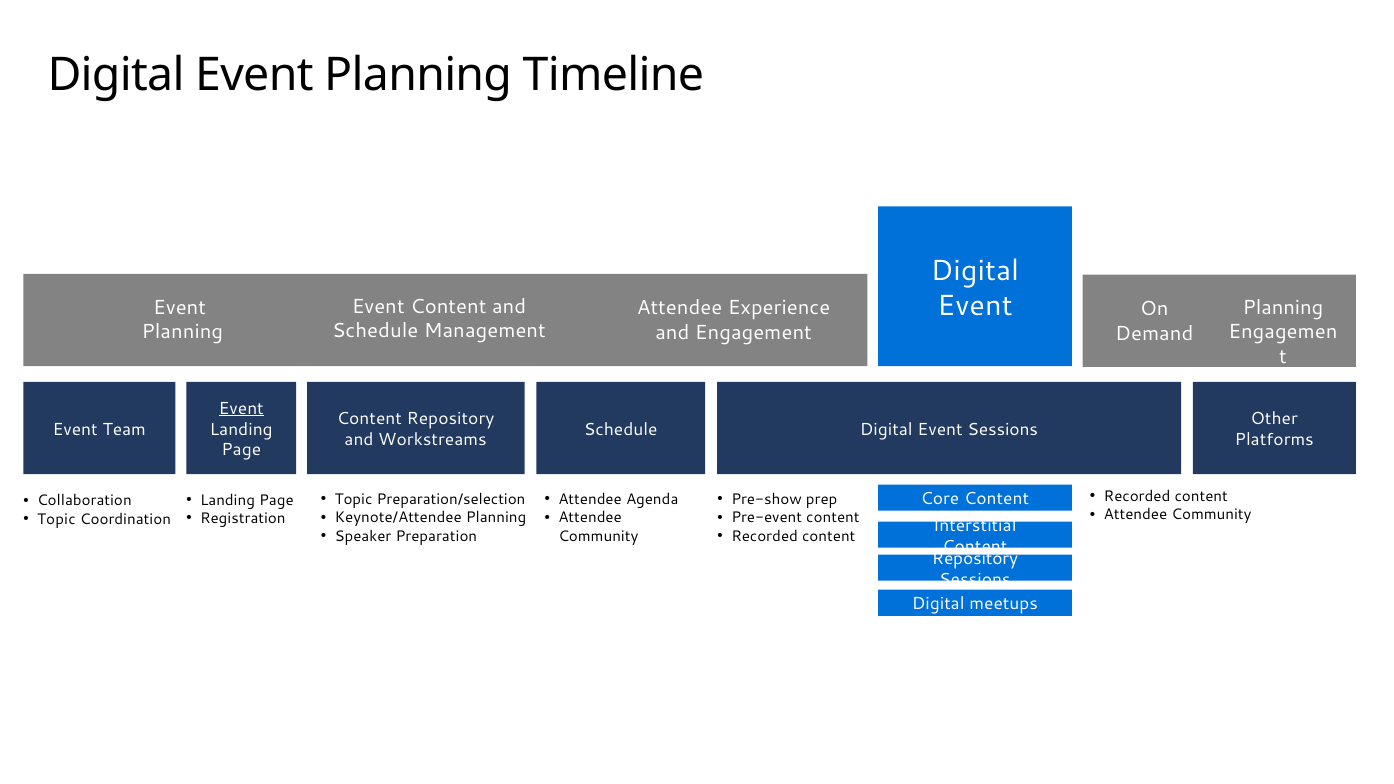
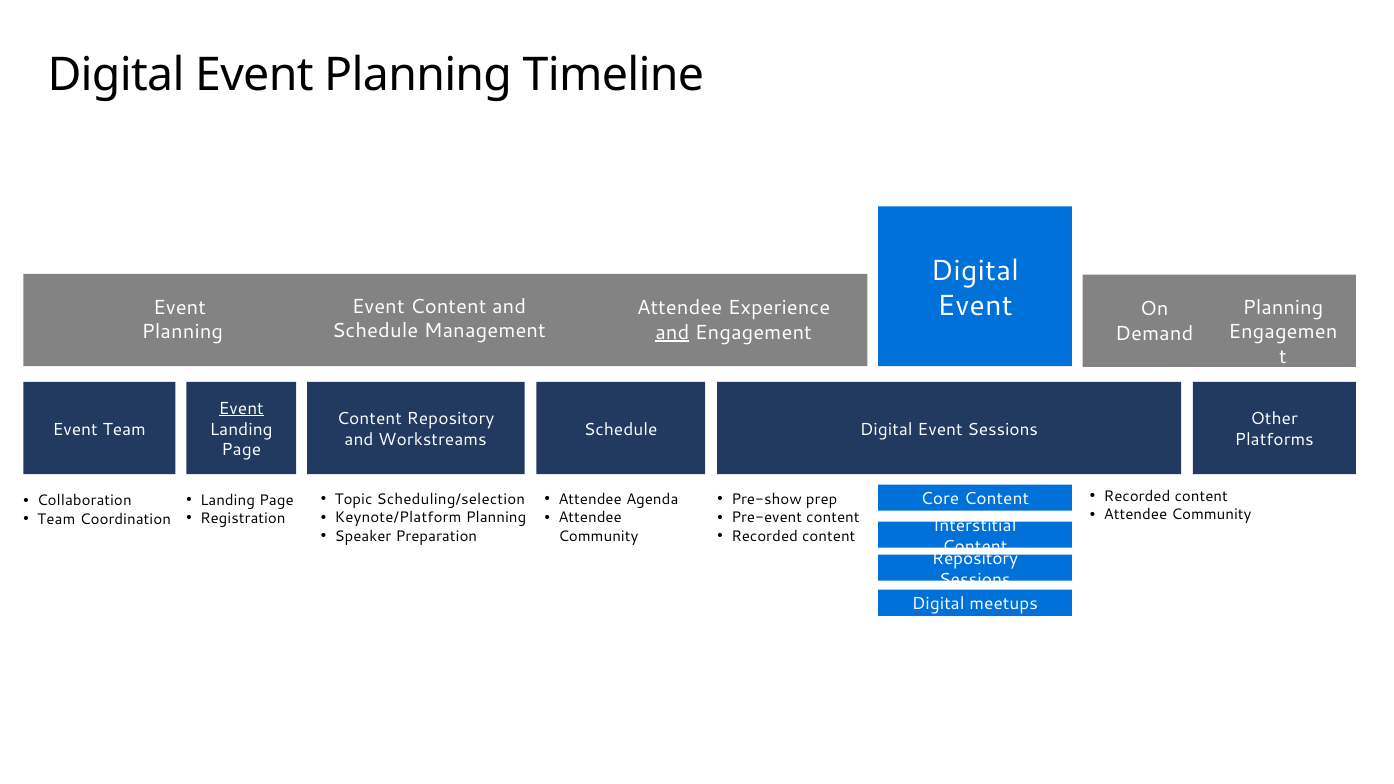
and at (672, 332) underline: none -> present
Preparation/selection: Preparation/selection -> Scheduling/selection
Keynote/Attendee: Keynote/Attendee -> Keynote/Platform
Topic at (56, 519): Topic -> Team
